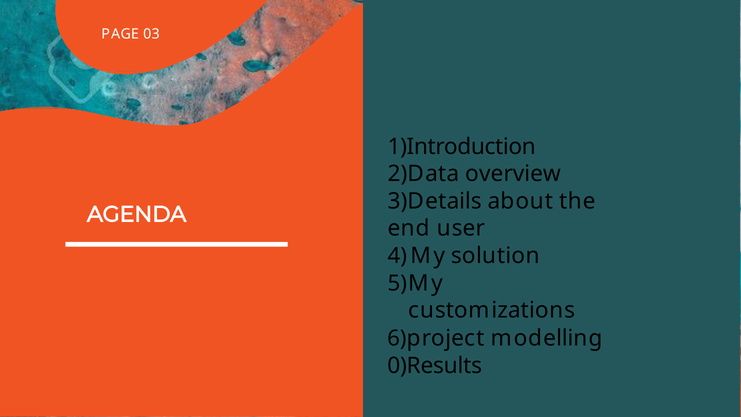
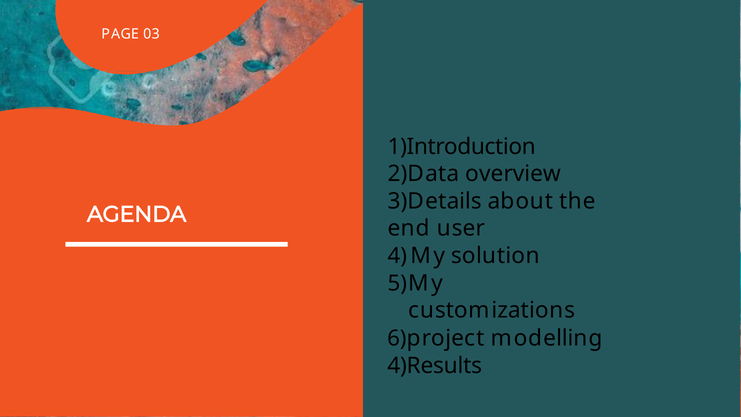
0)Results: 0)Results -> 4)Results
